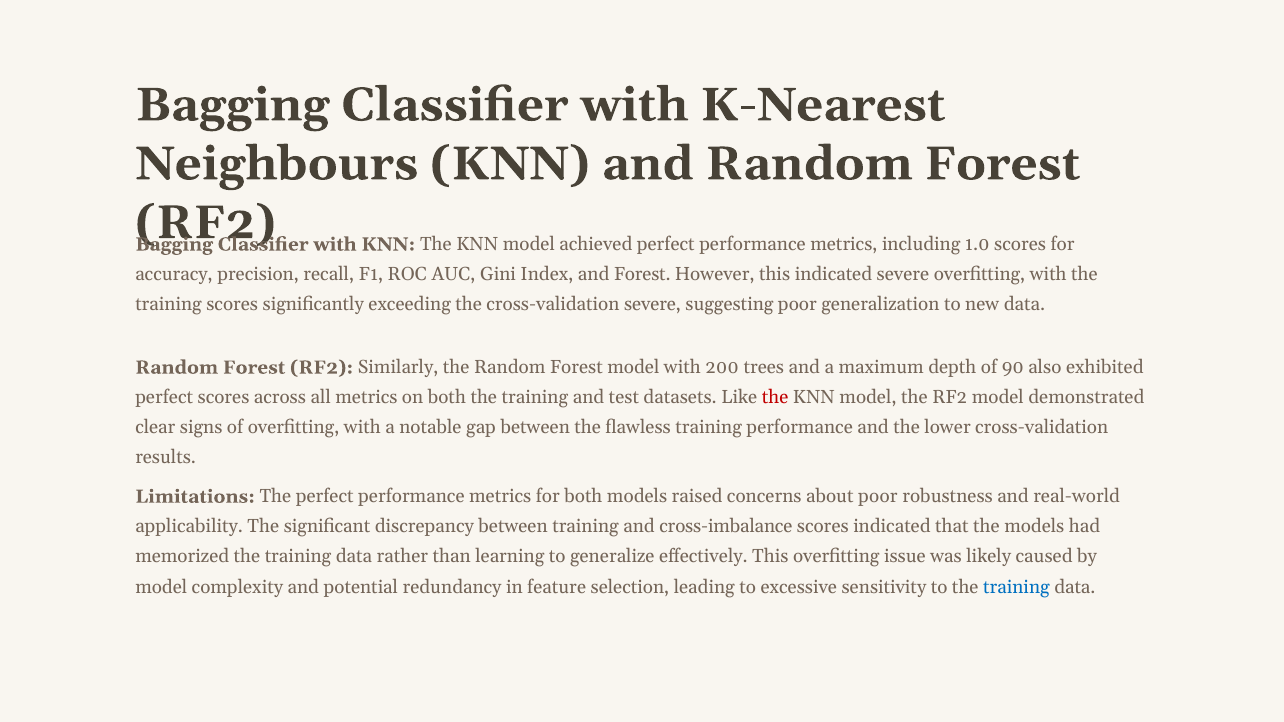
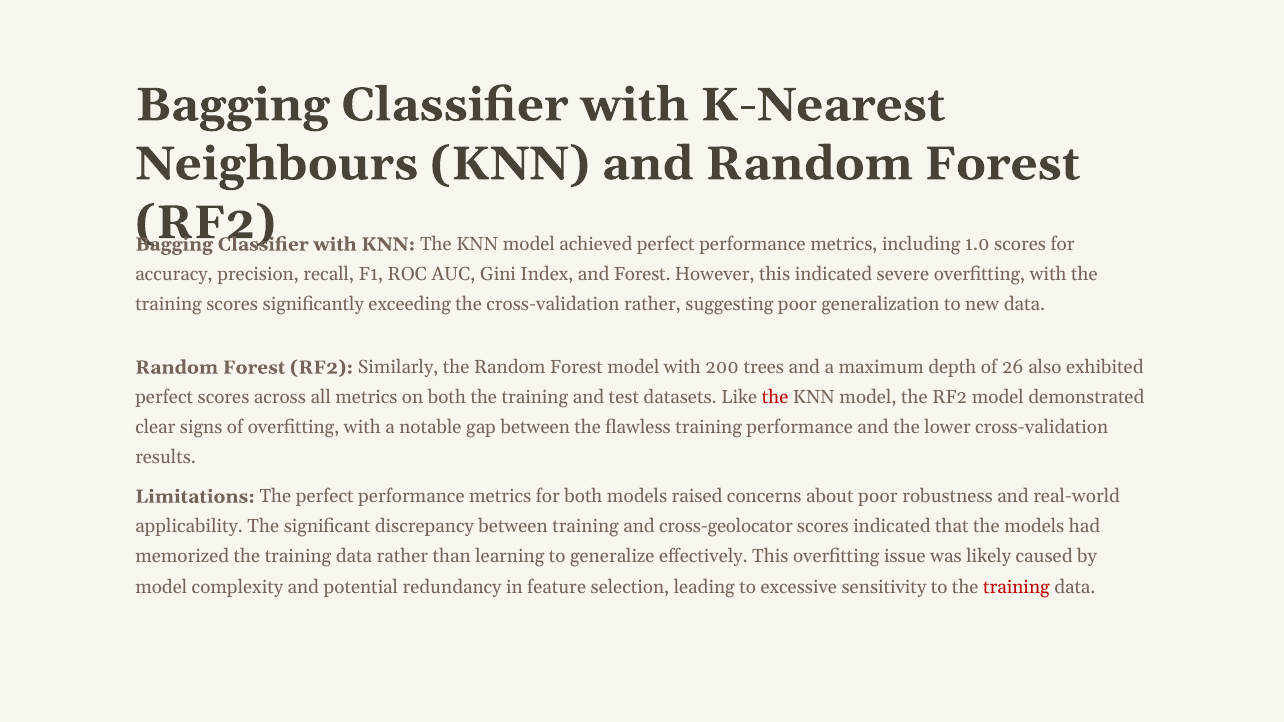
cross-validation severe: severe -> rather
90: 90 -> 26
cross-imbalance: cross-imbalance -> cross-geolocator
training at (1016, 587) colour: blue -> red
